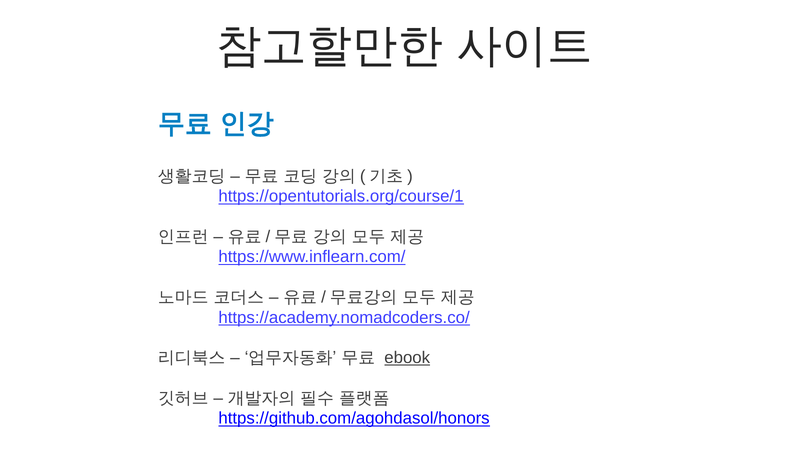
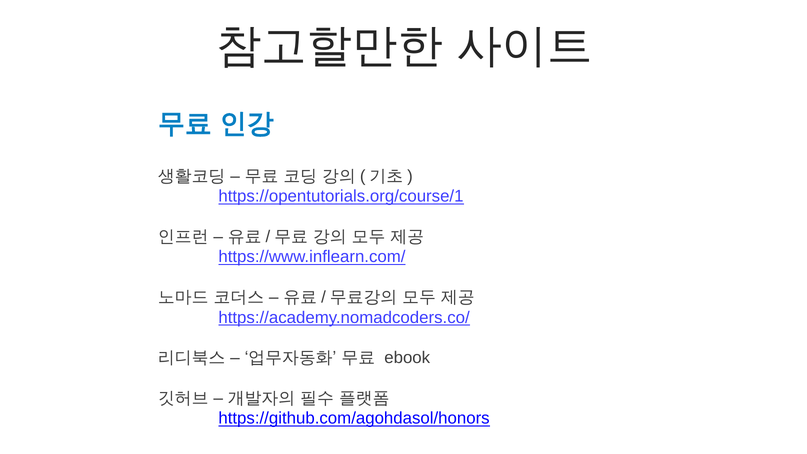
ebook underline: present -> none
